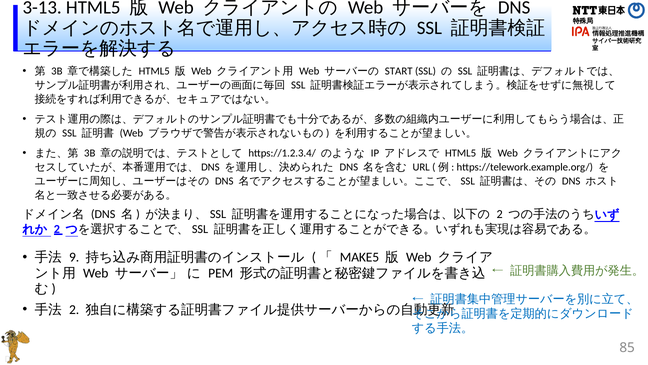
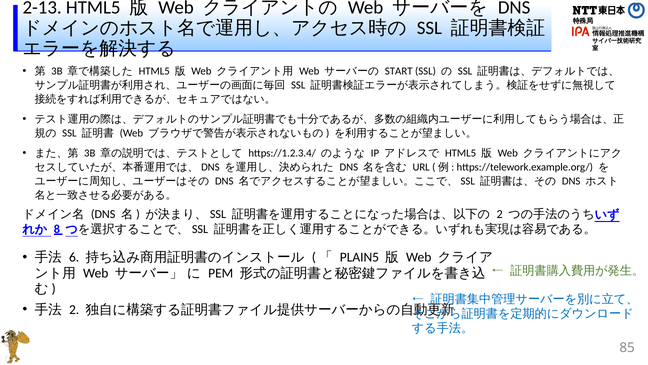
3-13: 3-13 -> 2-13
2 at (57, 229): 2 -> 8
9: 9 -> 6
MAKE5: MAKE5 -> PLAIN5
